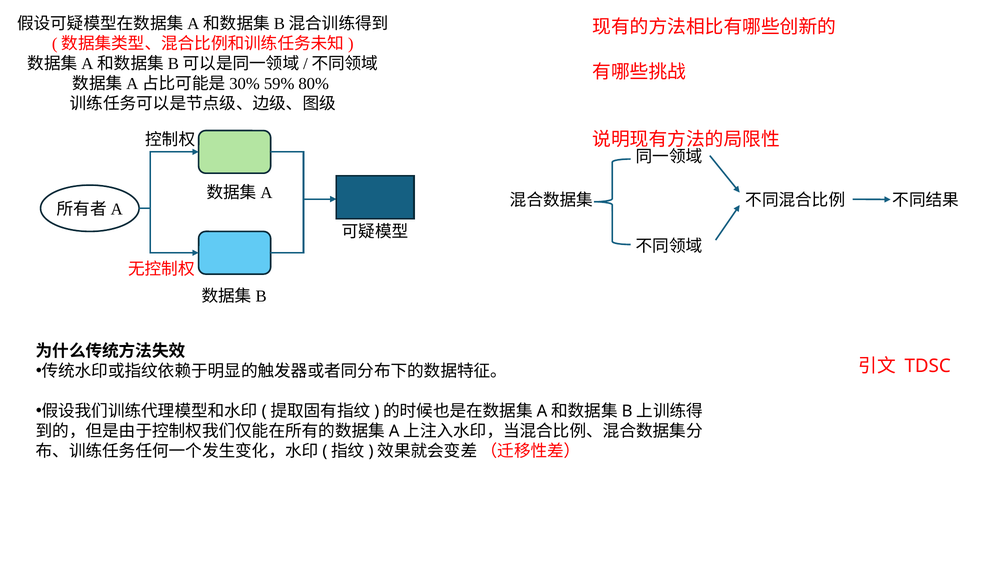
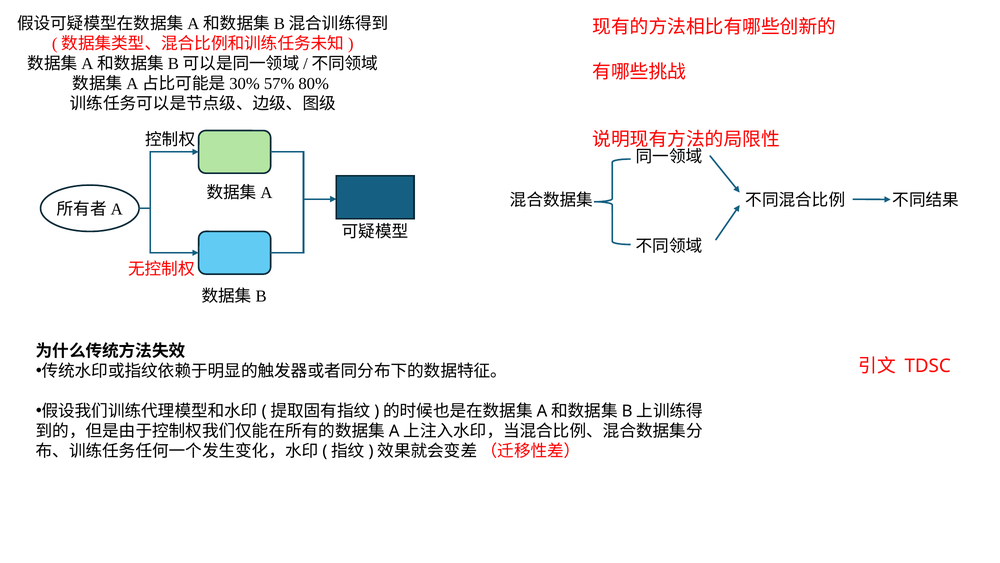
59%: 59% -> 57%
